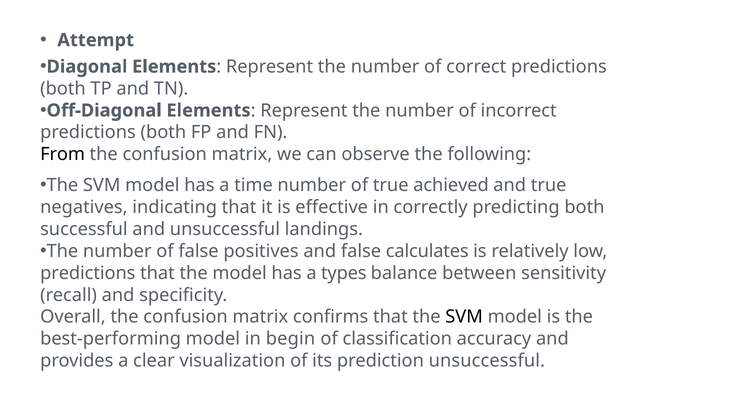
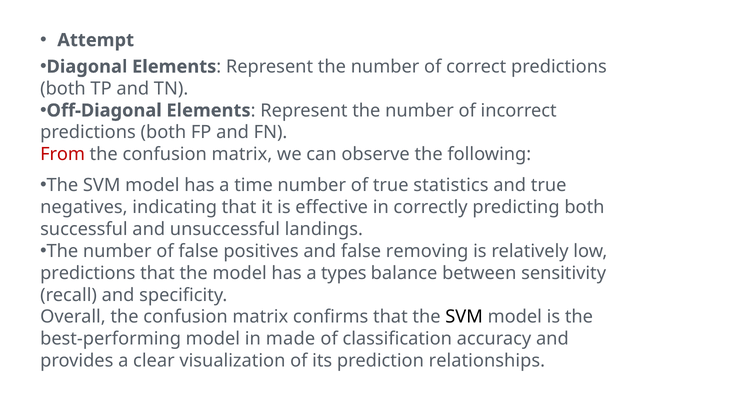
From colour: black -> red
achieved: achieved -> statistics
calculates: calculates -> removing
begin: begin -> made
prediction unsuccessful: unsuccessful -> relationships
